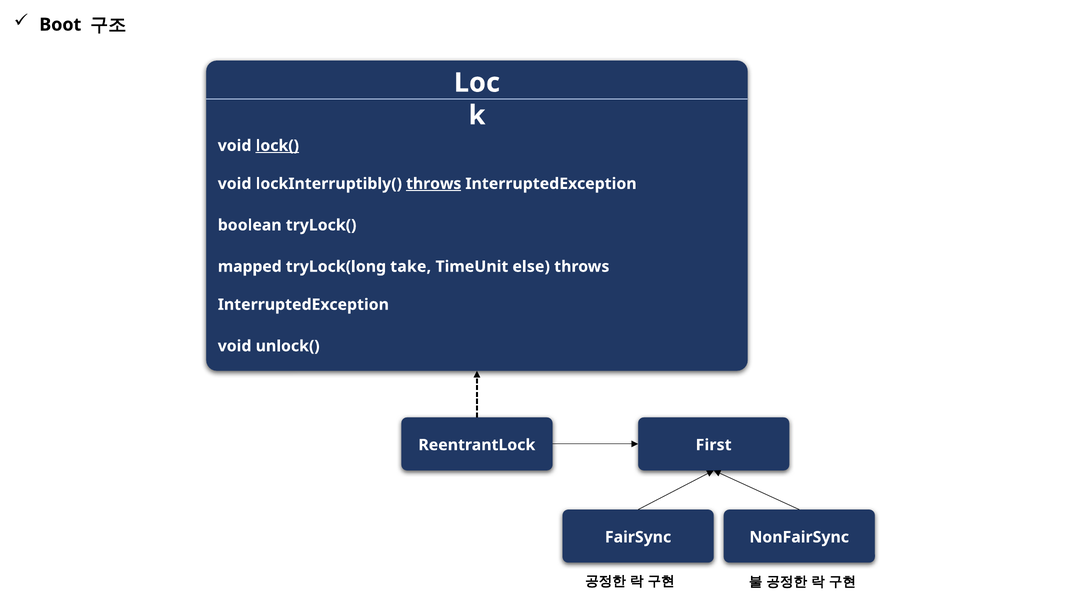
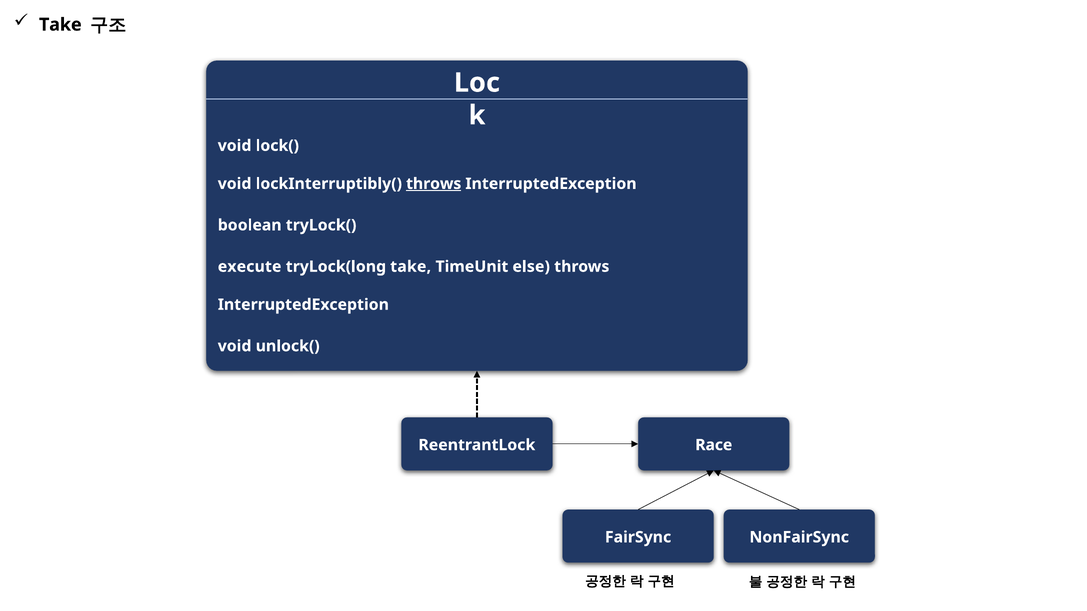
Boot at (60, 25): Boot -> Take
lock( underline: present -> none
mapped: mapped -> execute
First: First -> Race
